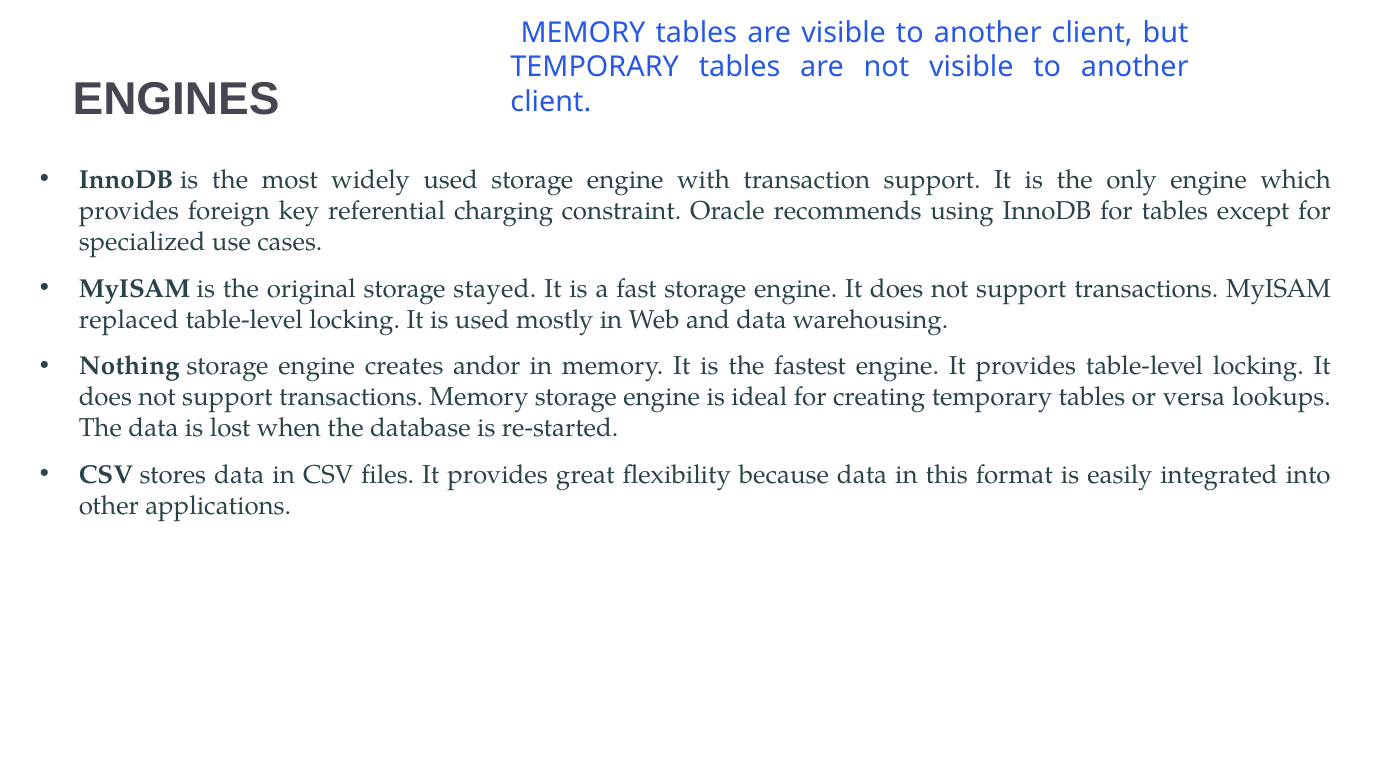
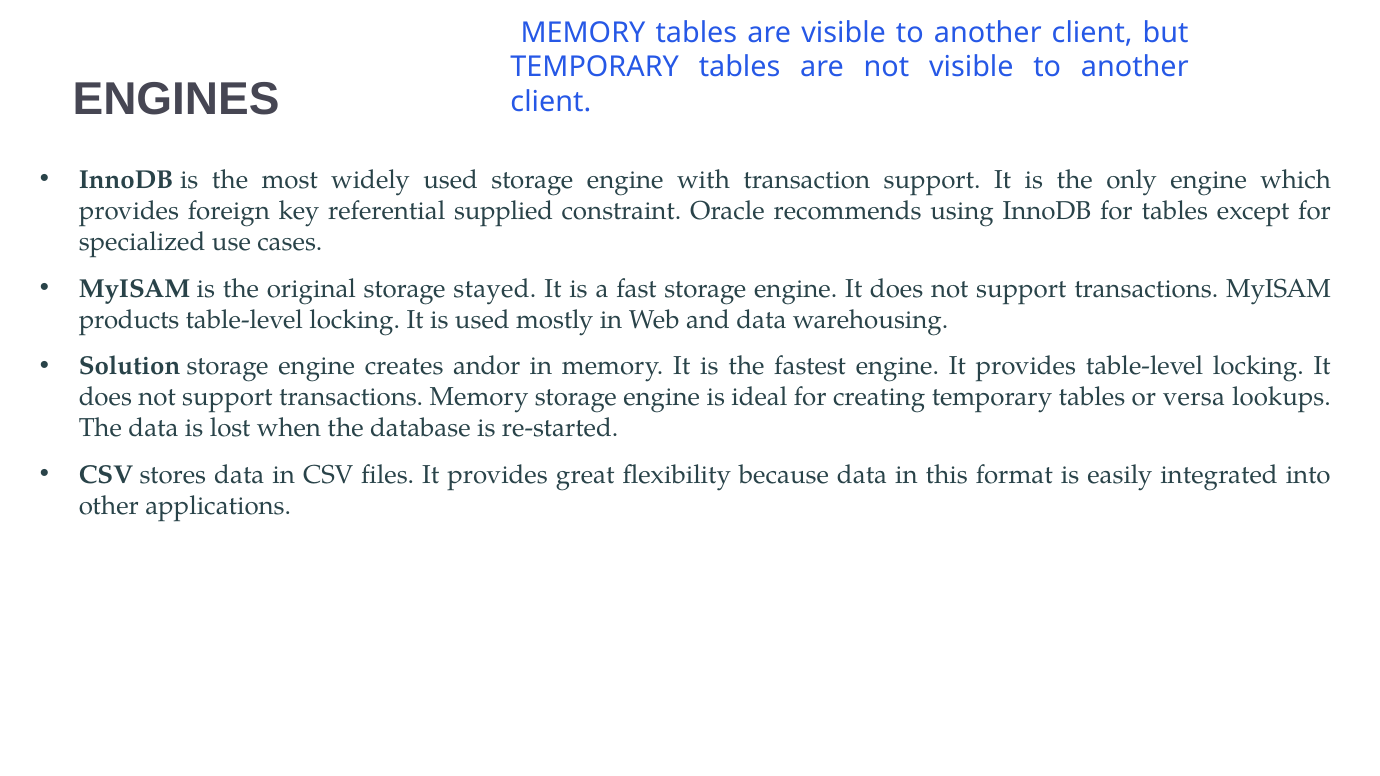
charging: charging -> supplied
replaced: replaced -> products
Nothing: Nothing -> Solution
